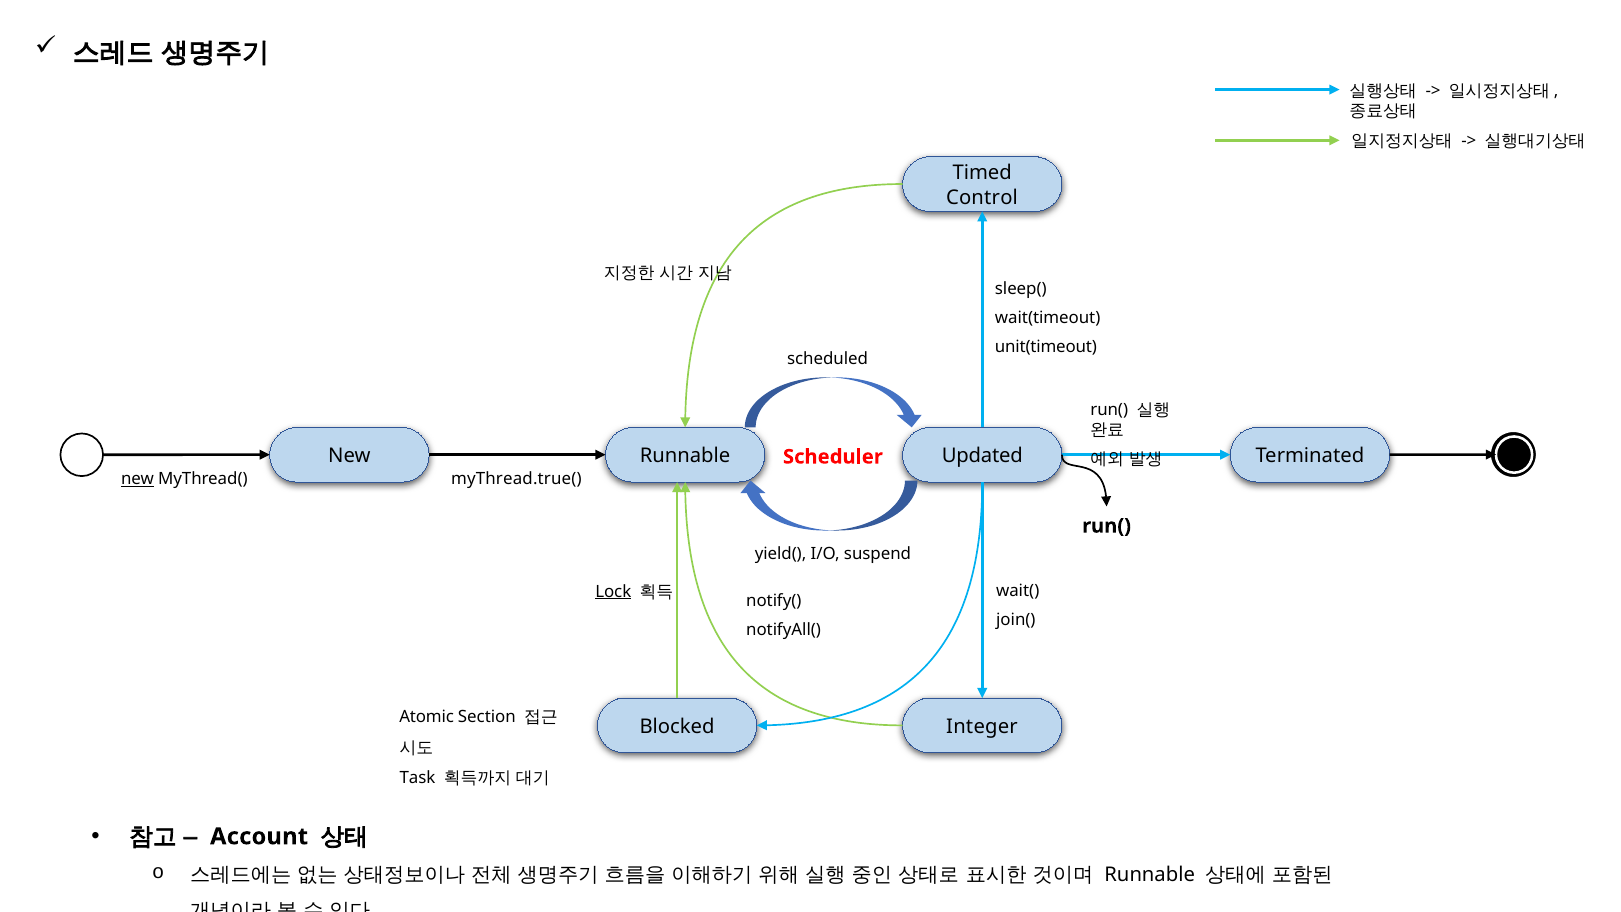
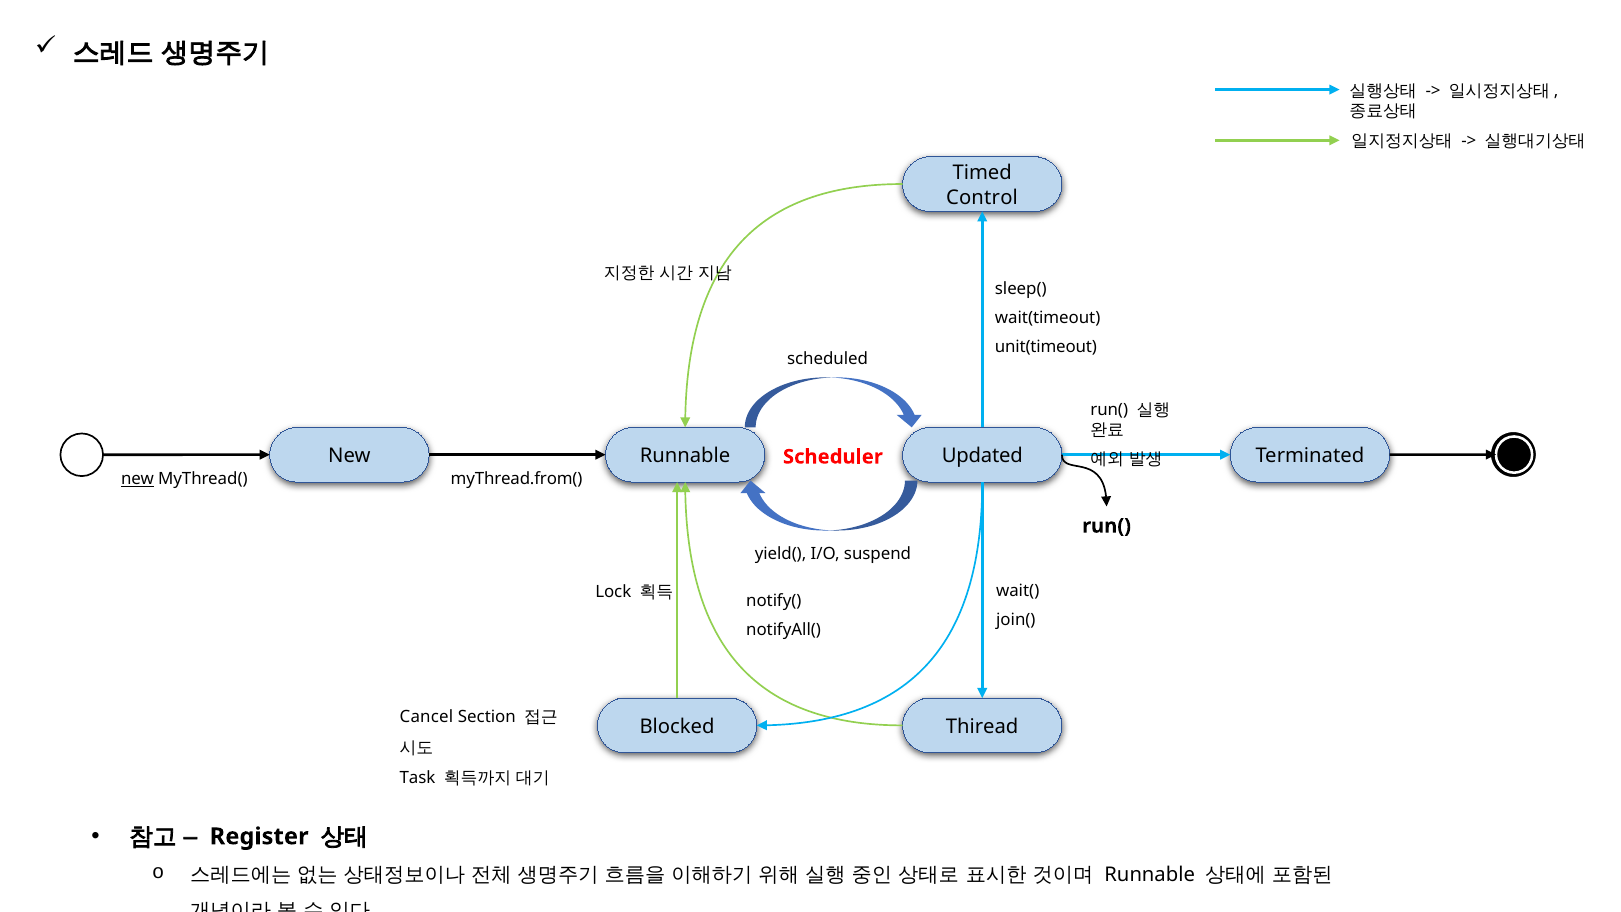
myThread.true(: myThread.true( -> myThread.from(
Lock underline: present -> none
Atomic: Atomic -> Cancel
Integer: Integer -> Thiread
Account: Account -> Register
